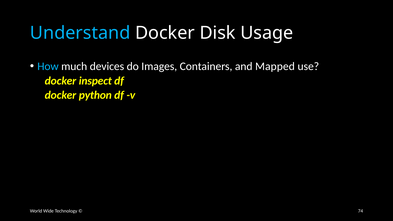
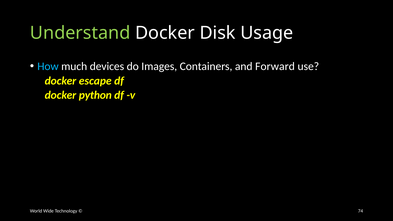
Understand colour: light blue -> light green
Mapped: Mapped -> Forward
inspect: inspect -> escape
